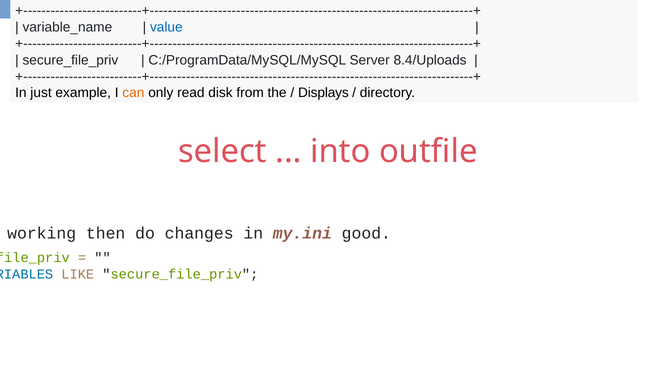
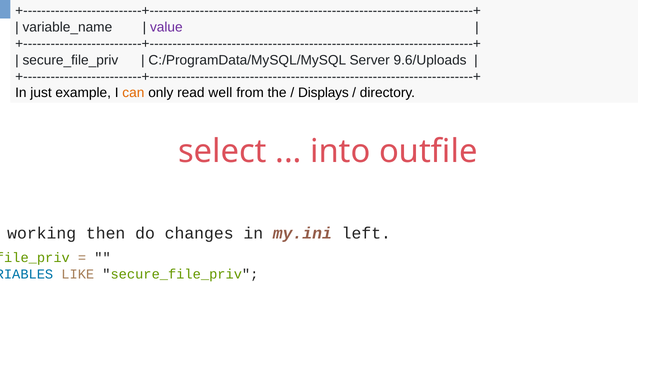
value colour: blue -> purple
8.4/Uploads: 8.4/Uploads -> 9.6/Uploads
disk: disk -> well
good: good -> left
